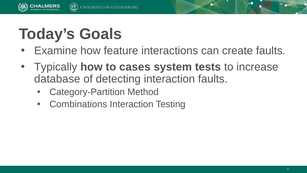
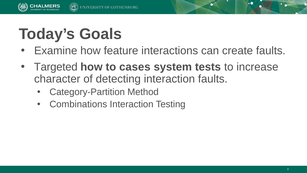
Typically: Typically -> Targeted
database: database -> character
